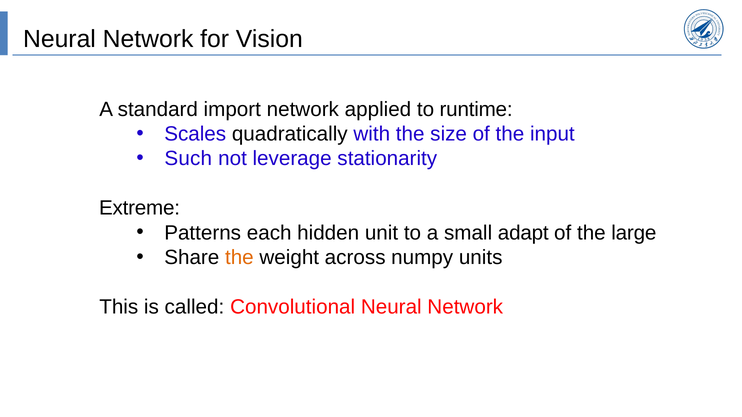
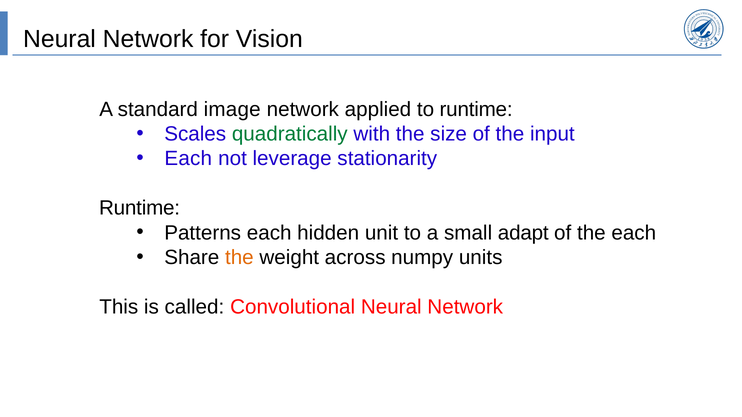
import: import -> image
quadratically colour: black -> green
Such at (188, 159): Such -> Each
Extreme at (140, 208): Extreme -> Runtime
the large: large -> each
